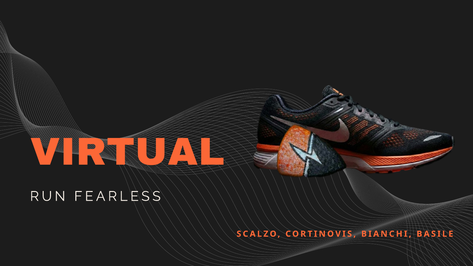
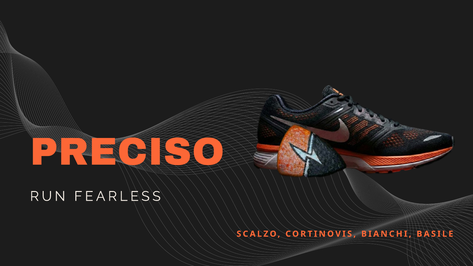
VIRTUAL: VIRTUAL -> PRECISO
